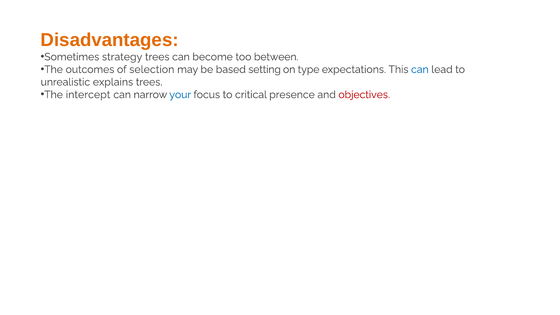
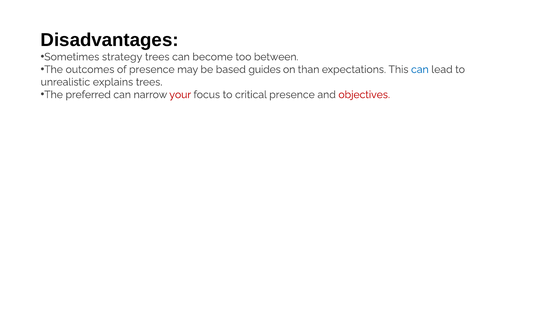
Disadvantages colour: orange -> black
of selection: selection -> presence
setting: setting -> guides
type: type -> than
intercept: intercept -> preferred
your colour: blue -> red
